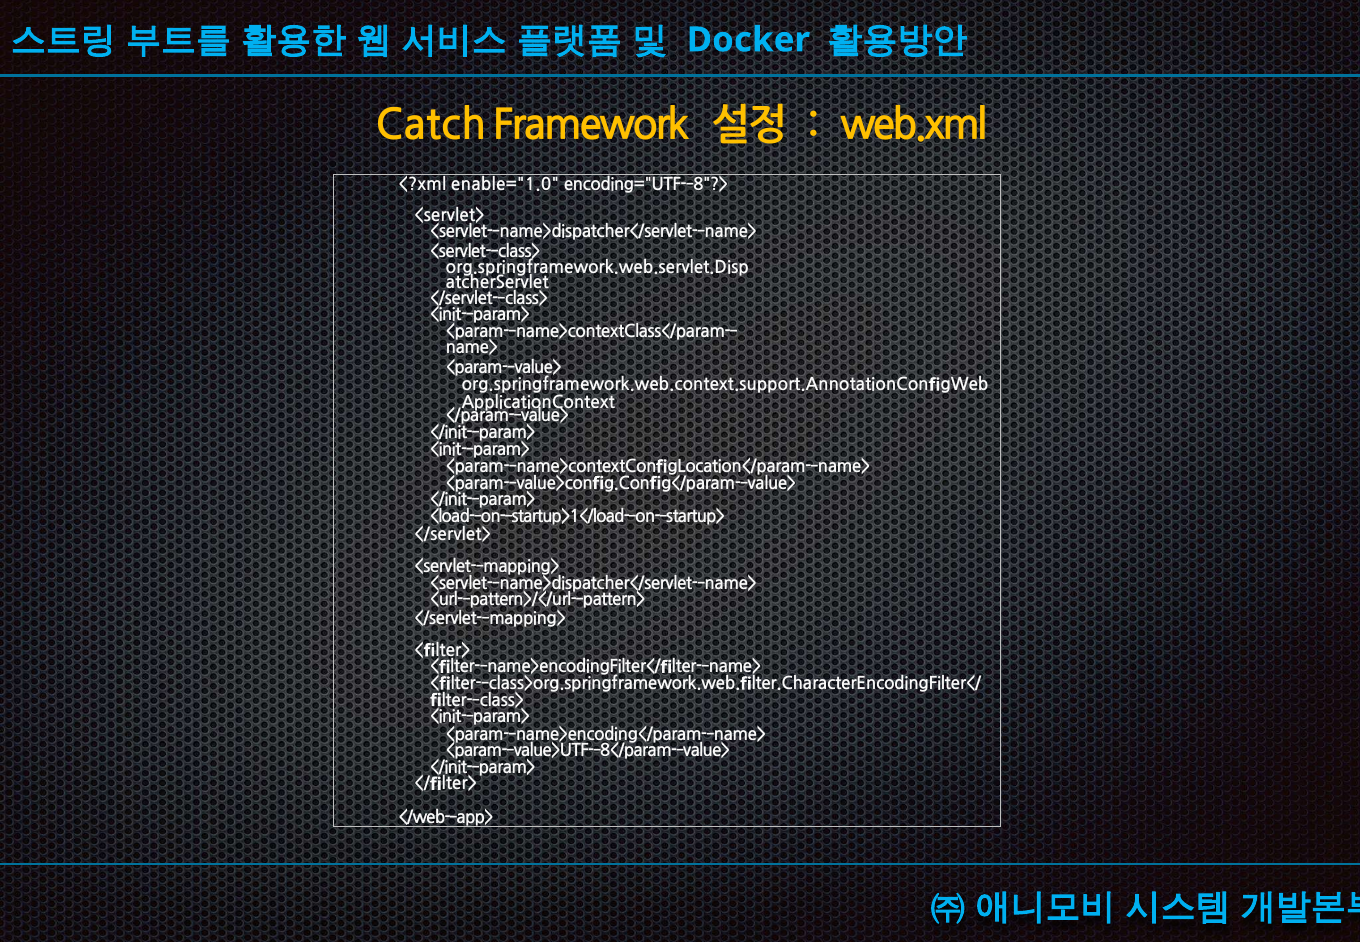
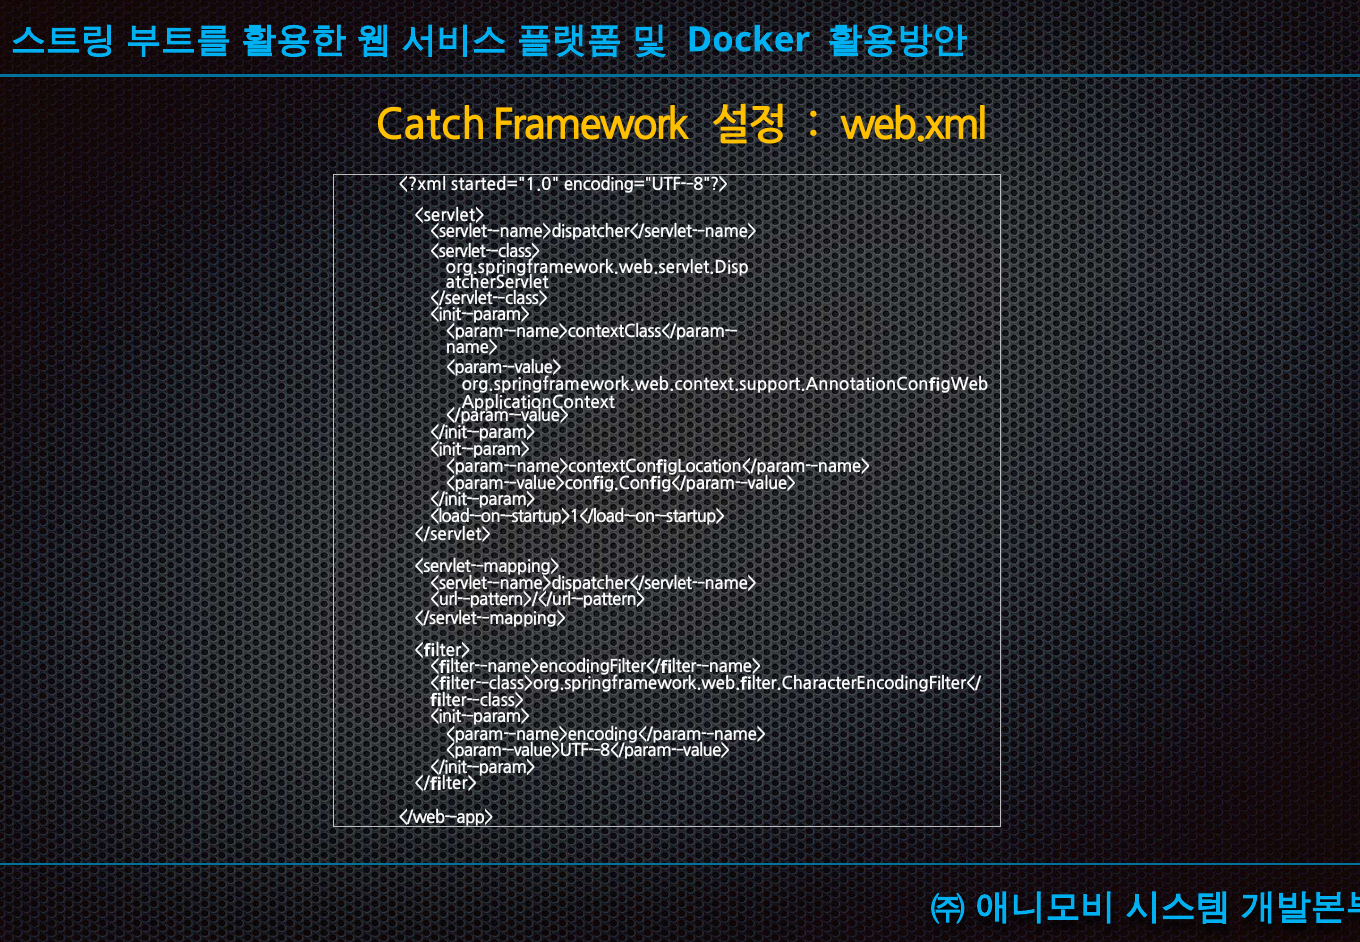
enable="1.0: enable="1.0 -> started="1.0
